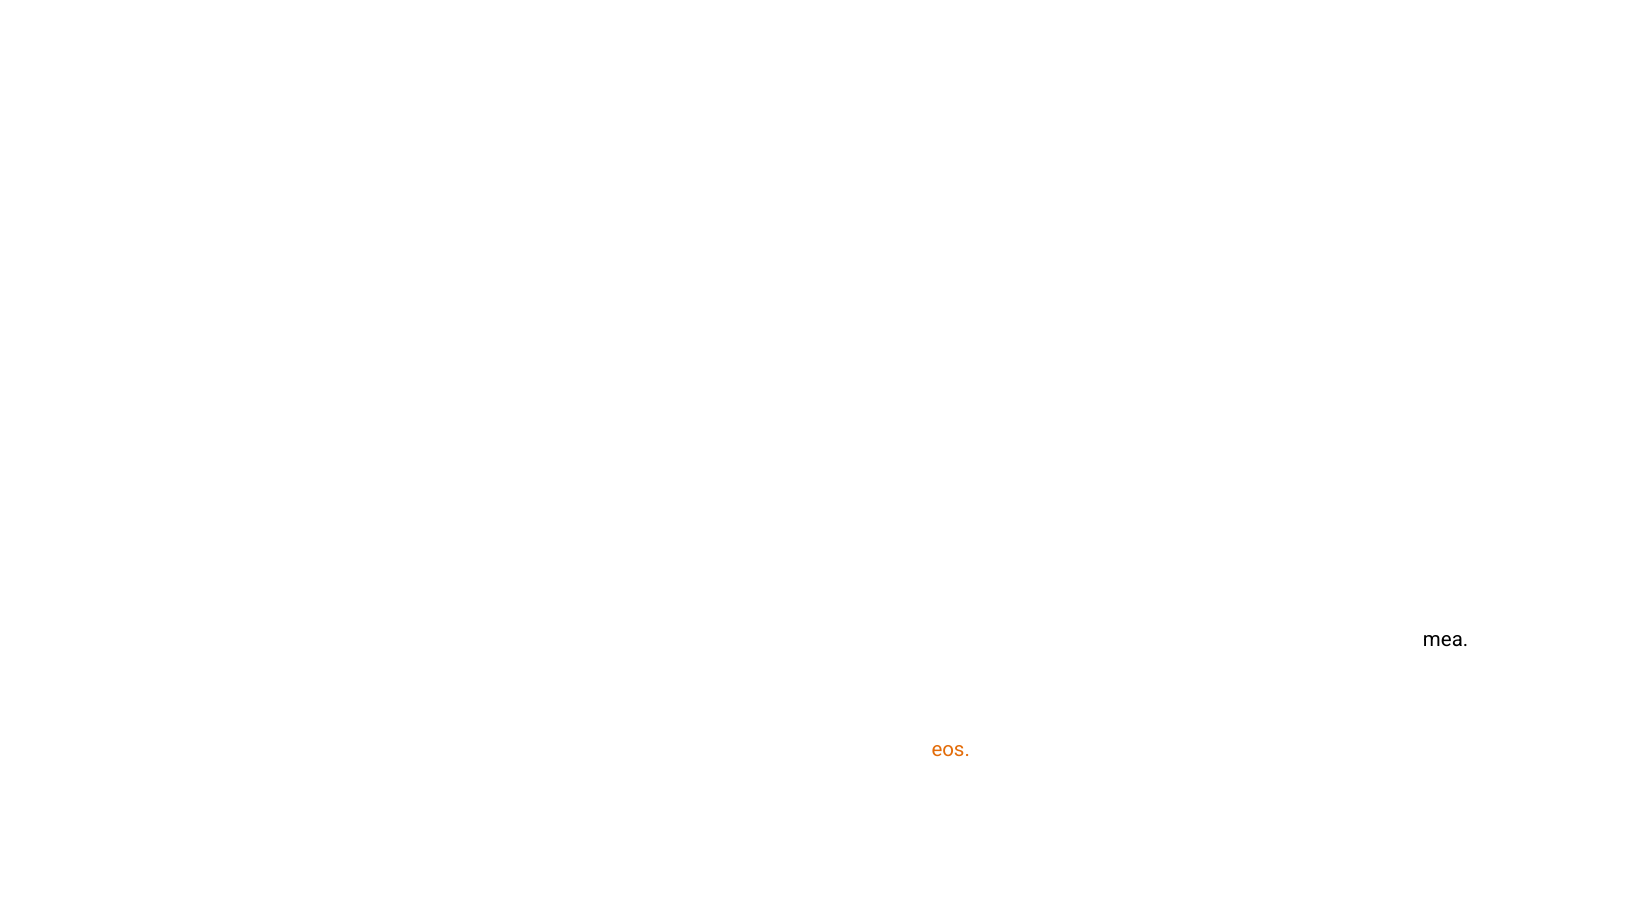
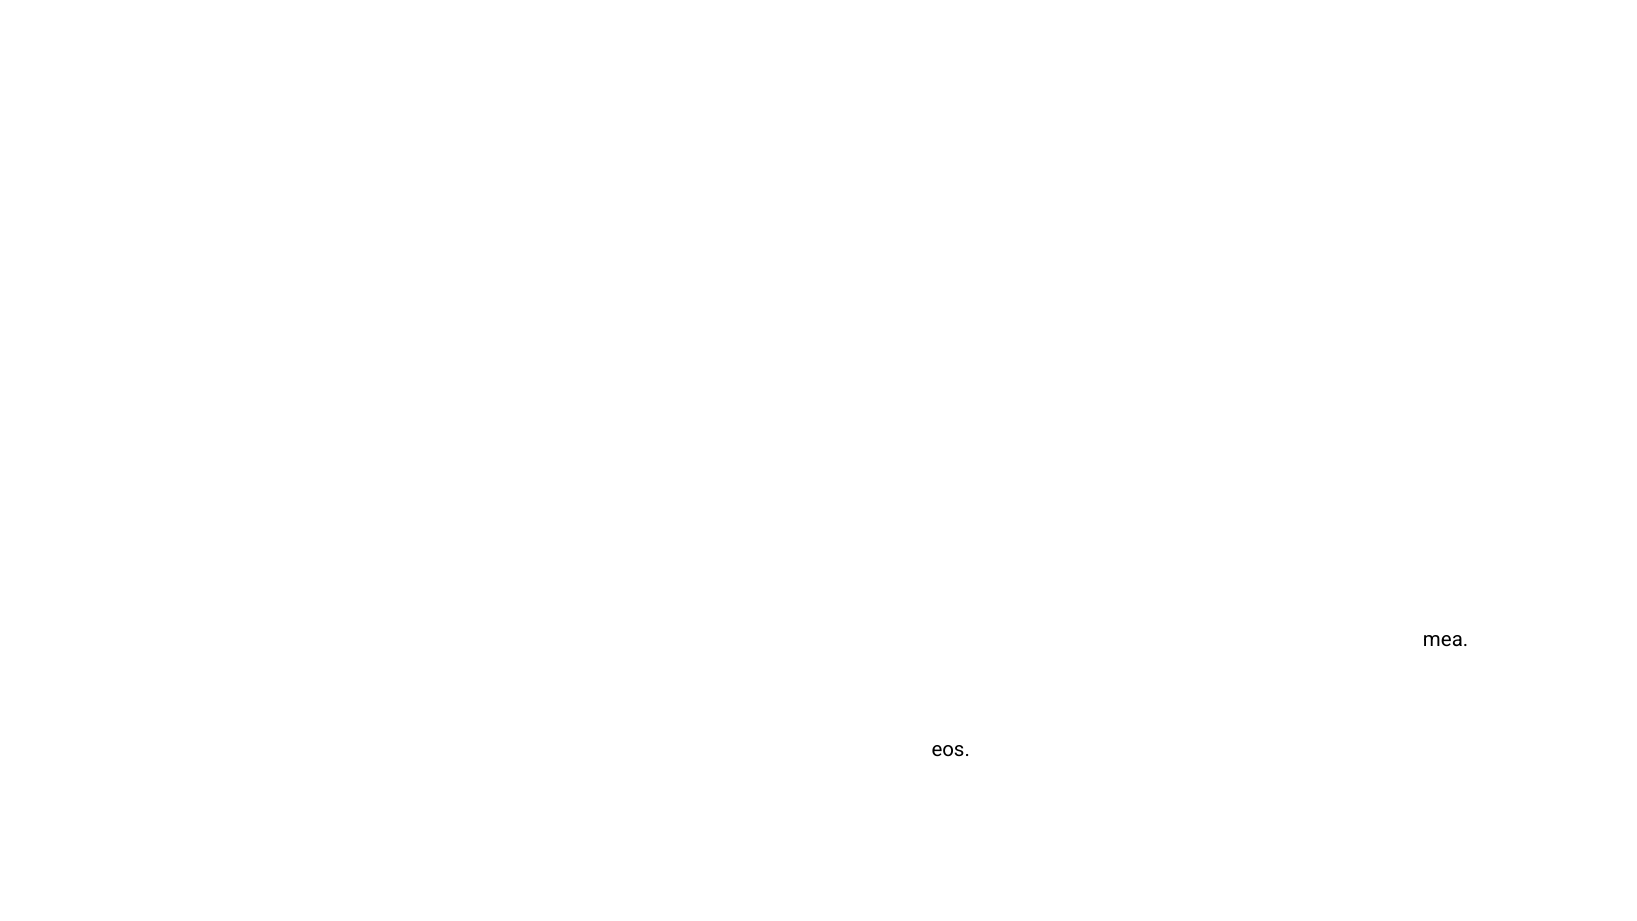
eos colour: orange -> black
